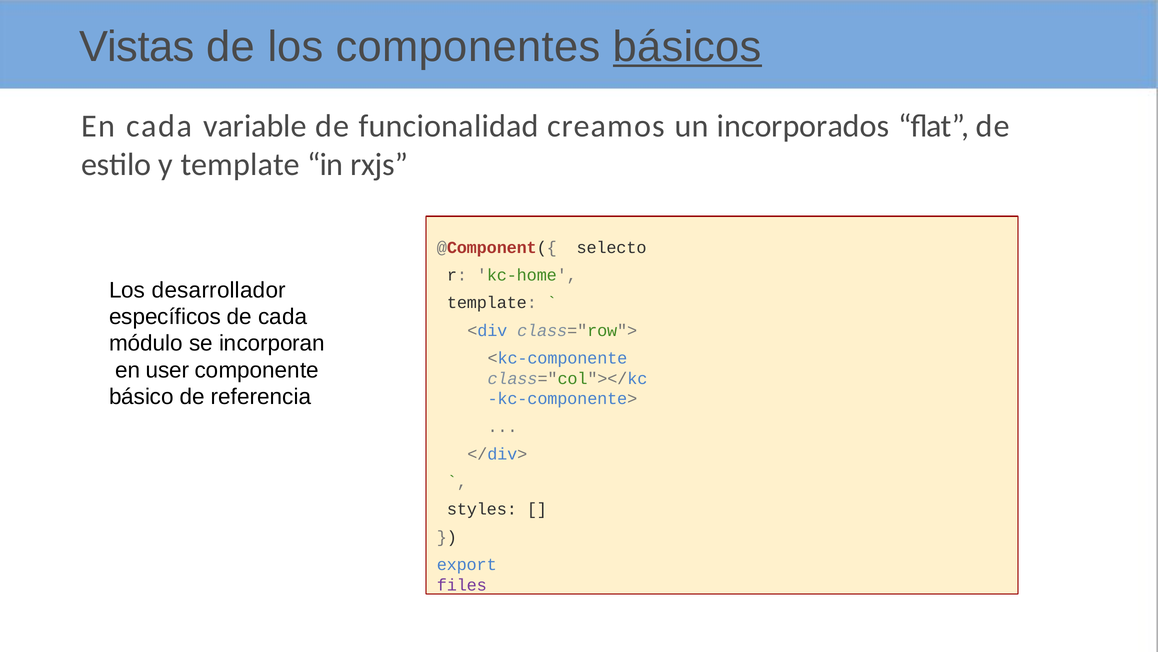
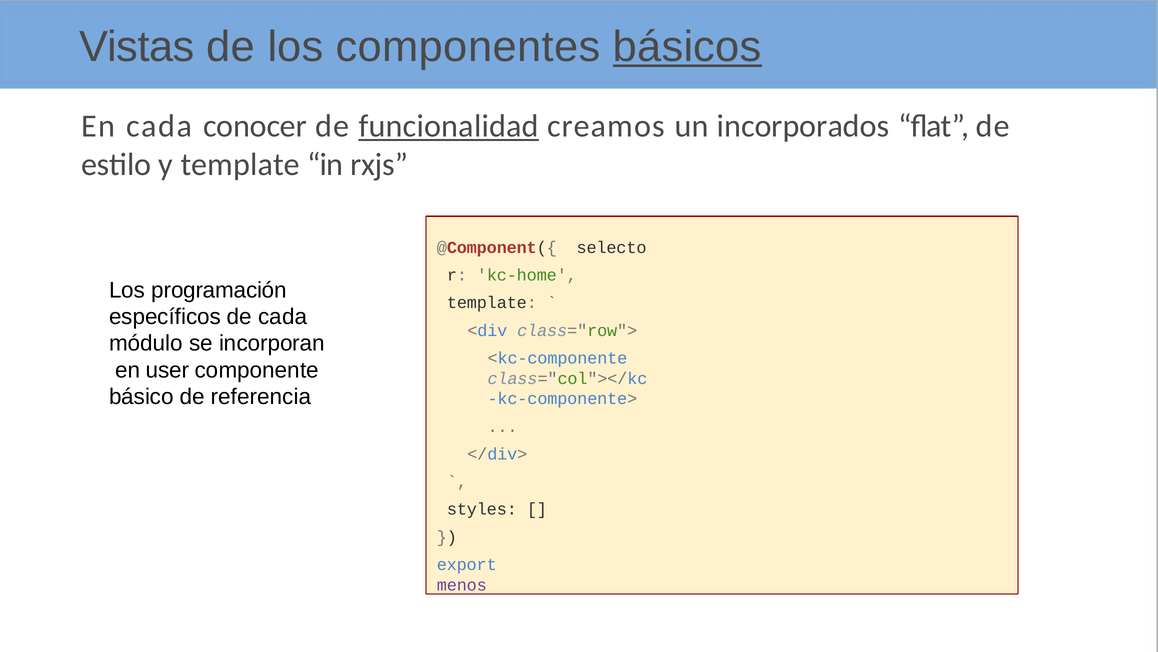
variable: variable -> conocer
funcionalidad underline: none -> present
desarrollador: desarrollador -> programación
files: files -> menos
